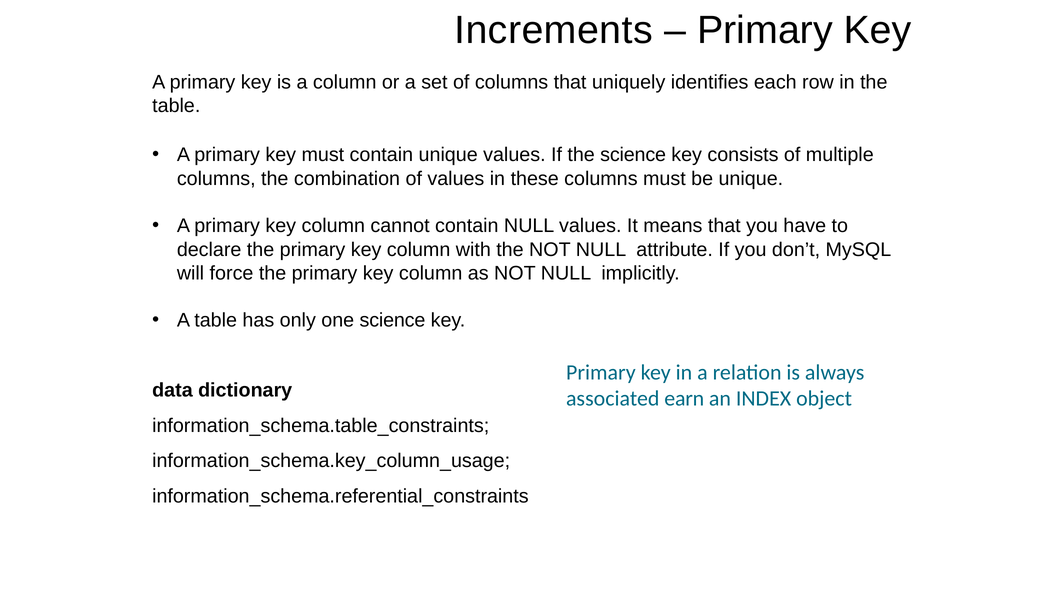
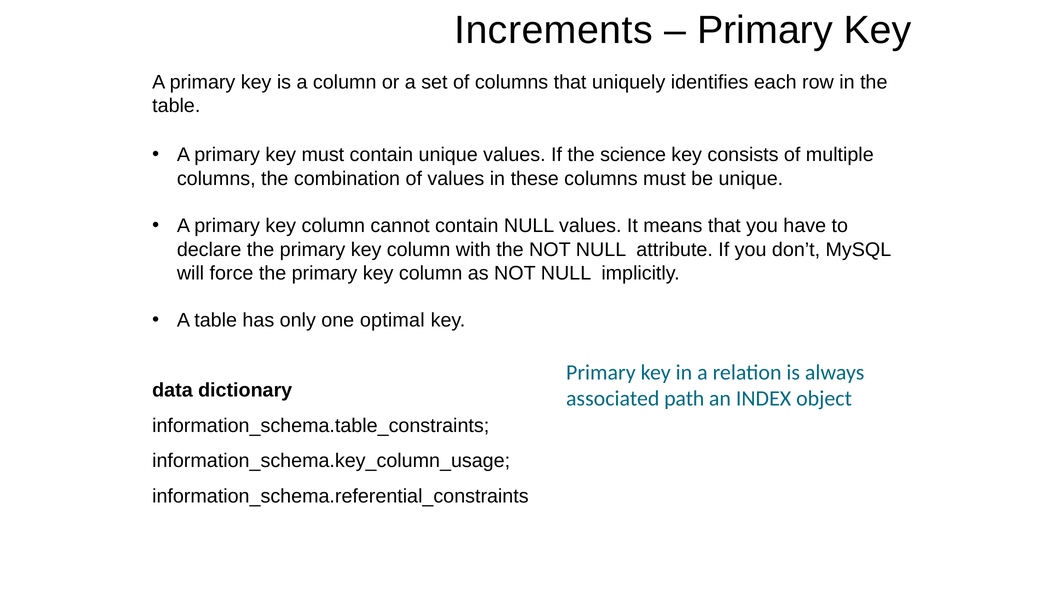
one science: science -> optimal
earn: earn -> path
